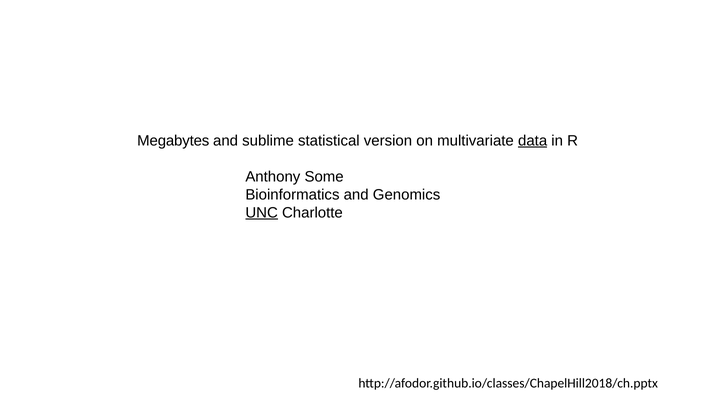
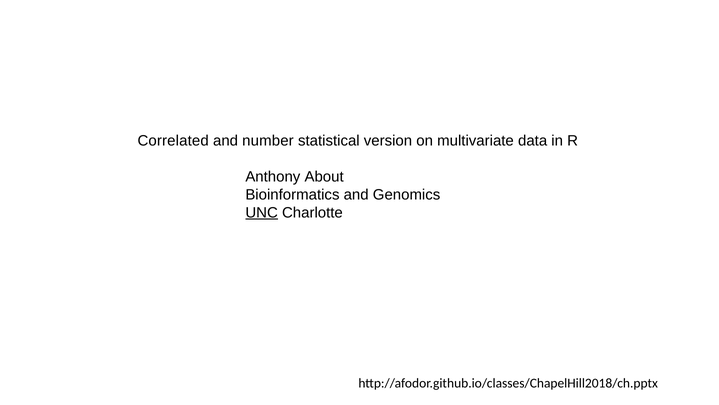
Megabytes: Megabytes -> Correlated
sublime: sublime -> number
data underline: present -> none
Some: Some -> About
